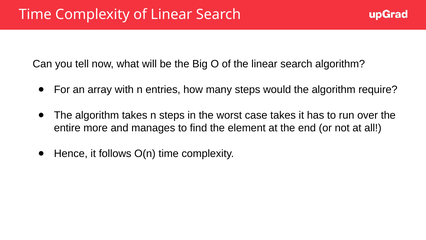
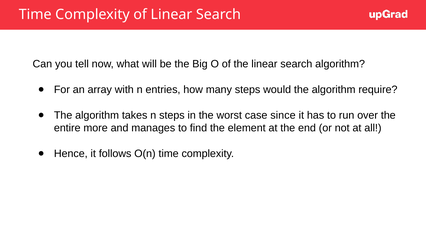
case takes: takes -> since
